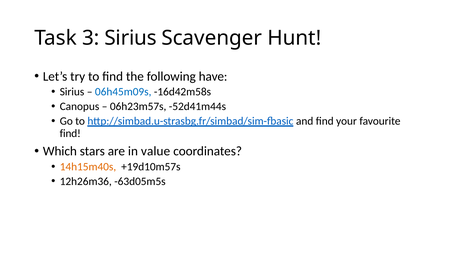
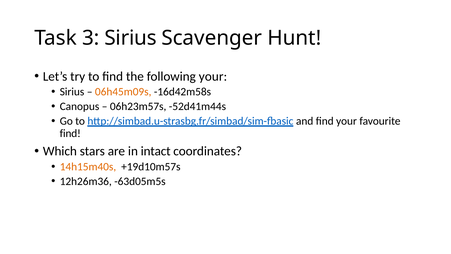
following have: have -> your
06h45m09s colour: blue -> orange
value: value -> intact
